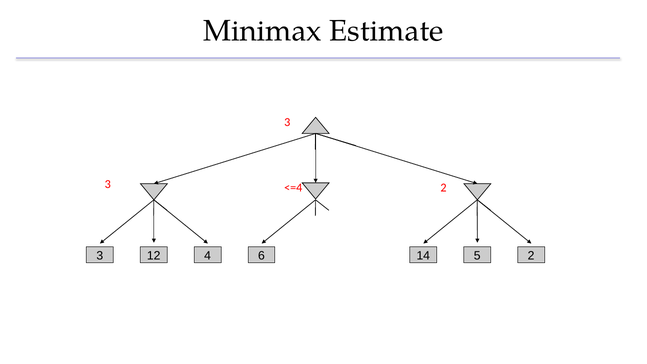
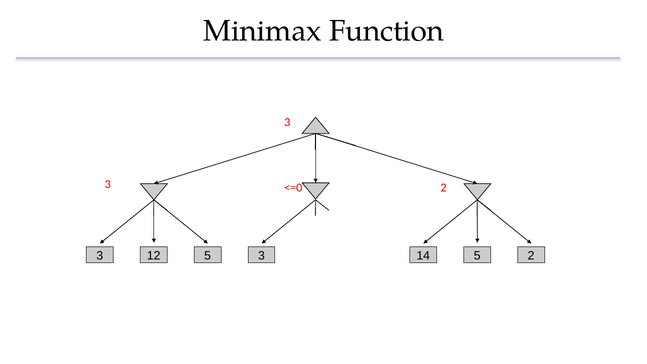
Estimate: Estimate -> Function
<=4: <=4 -> <=0
12 4: 4 -> 5
3 6: 6 -> 3
